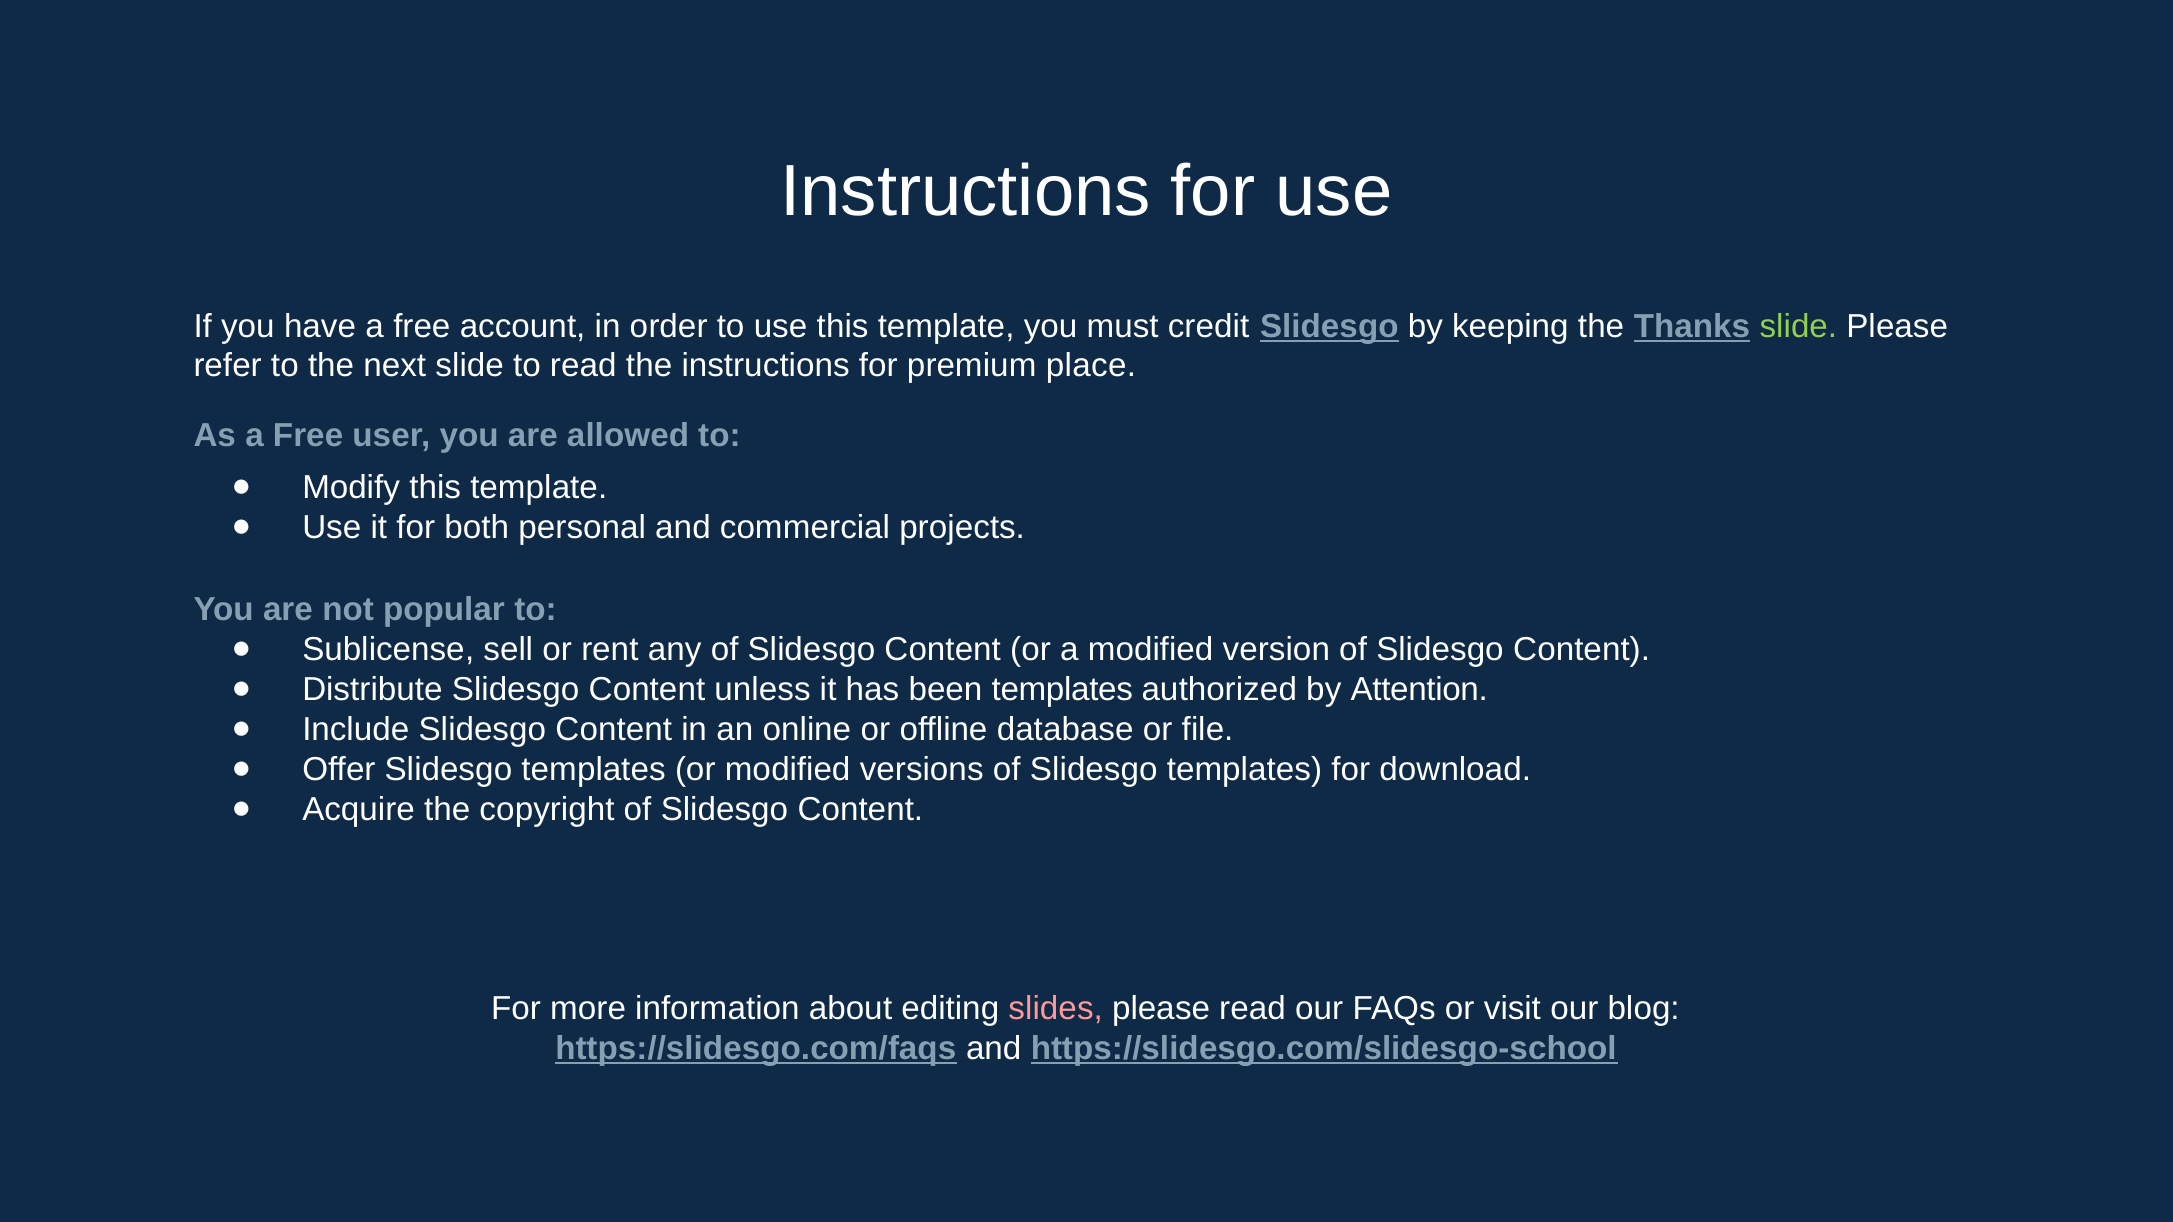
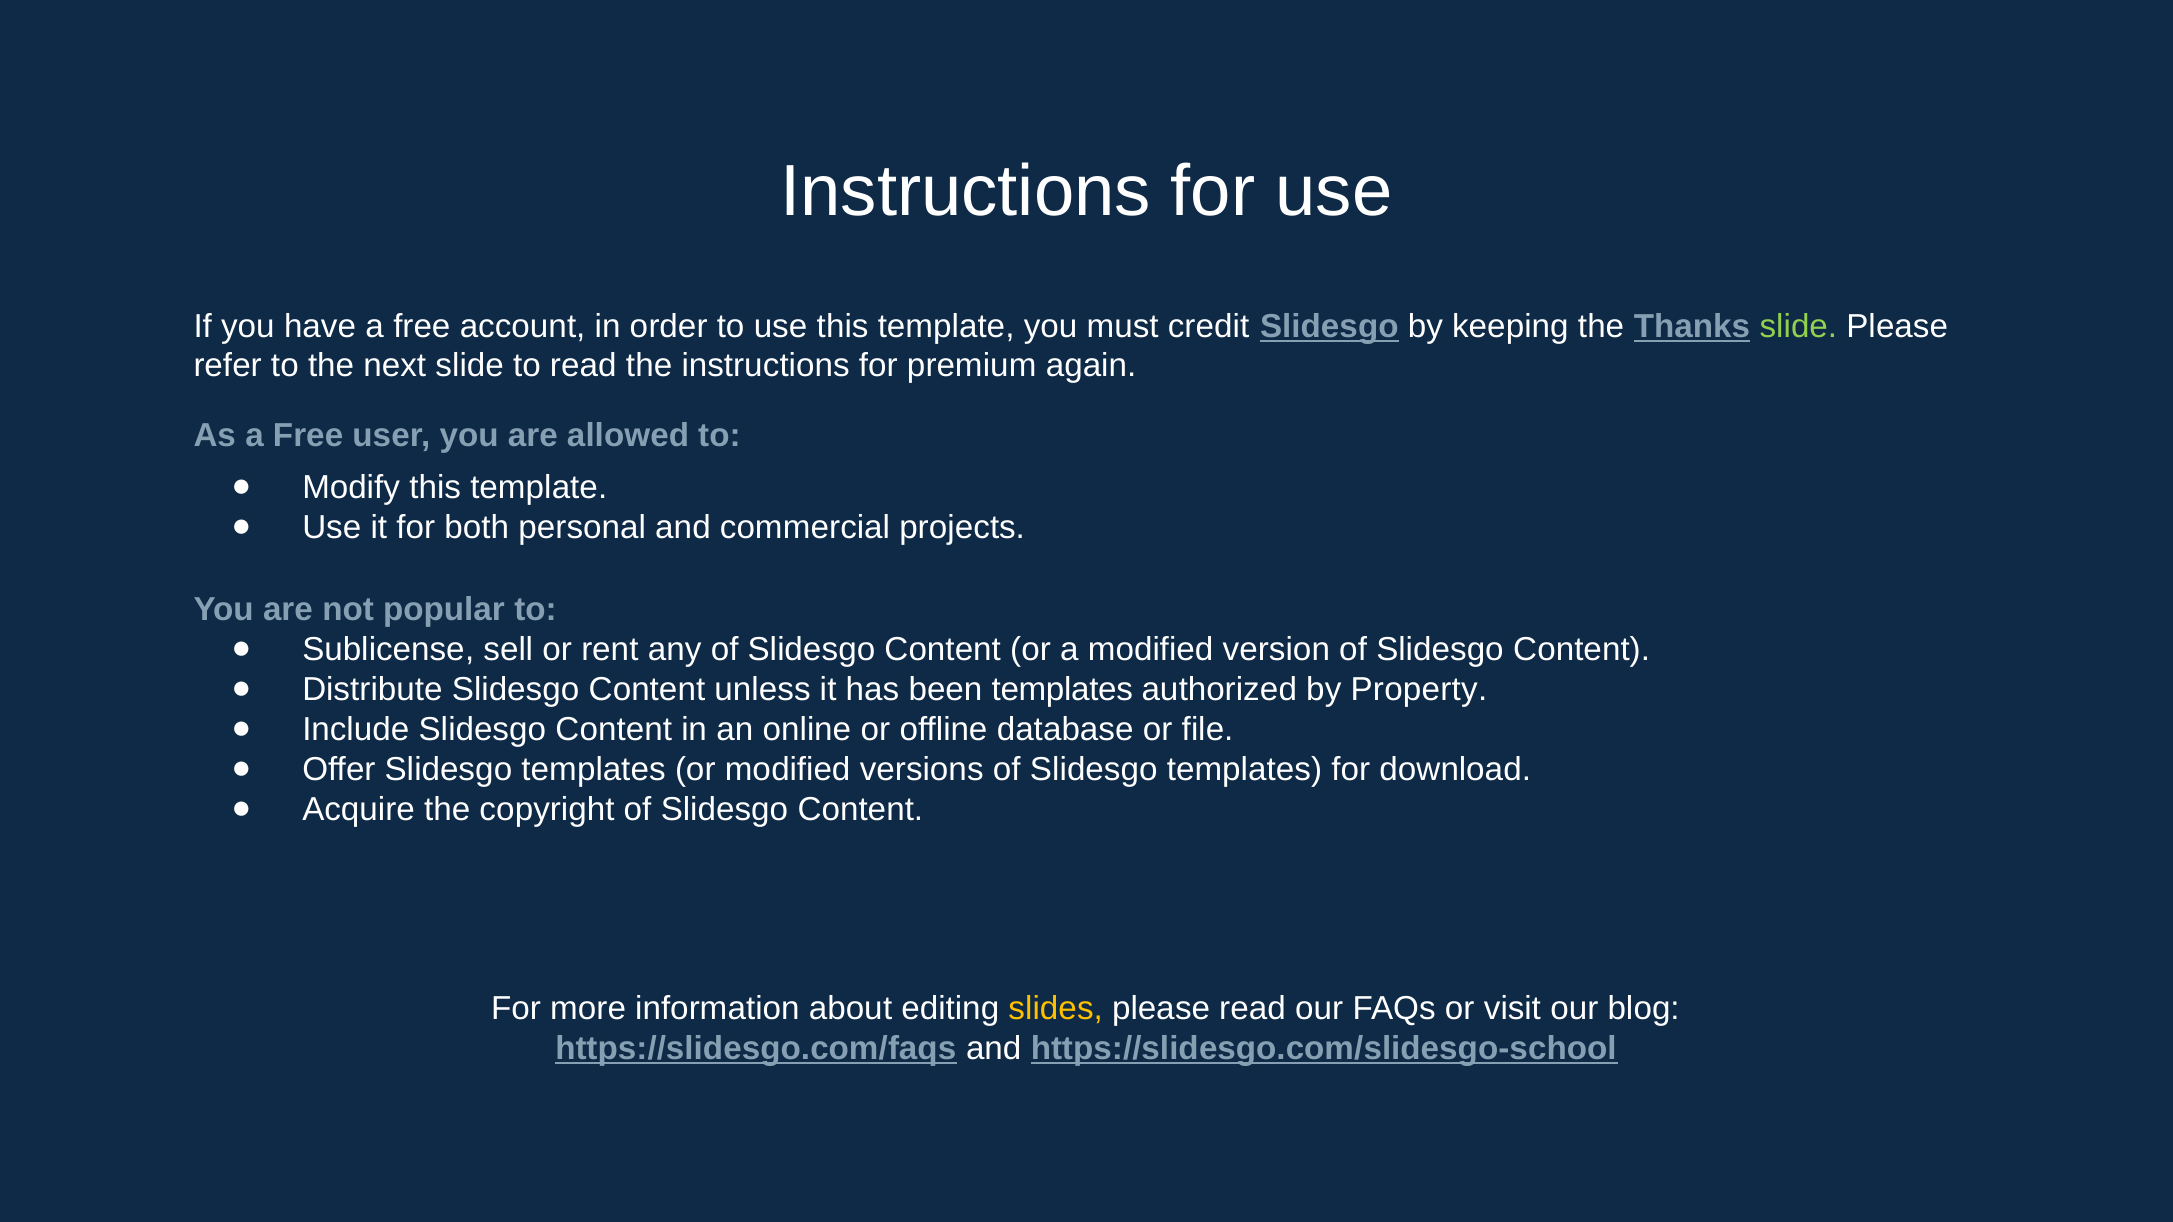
place: place -> again
Attention: Attention -> Property
slides colour: pink -> yellow
